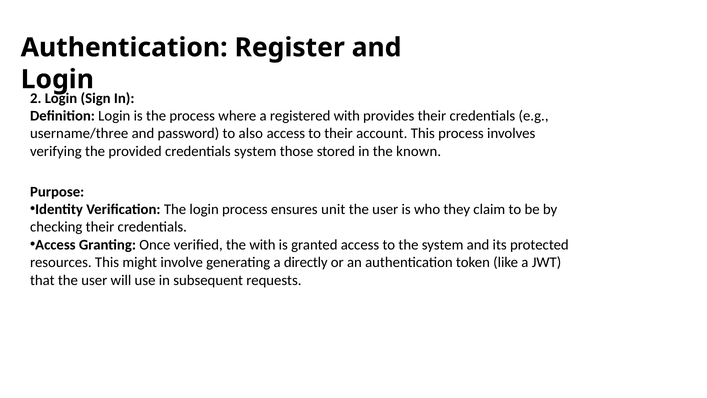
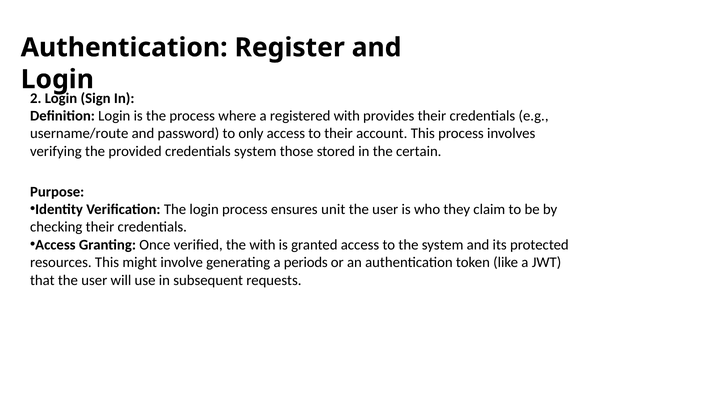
username/three: username/three -> username/route
also: also -> only
known: known -> certain
directly: directly -> periods
